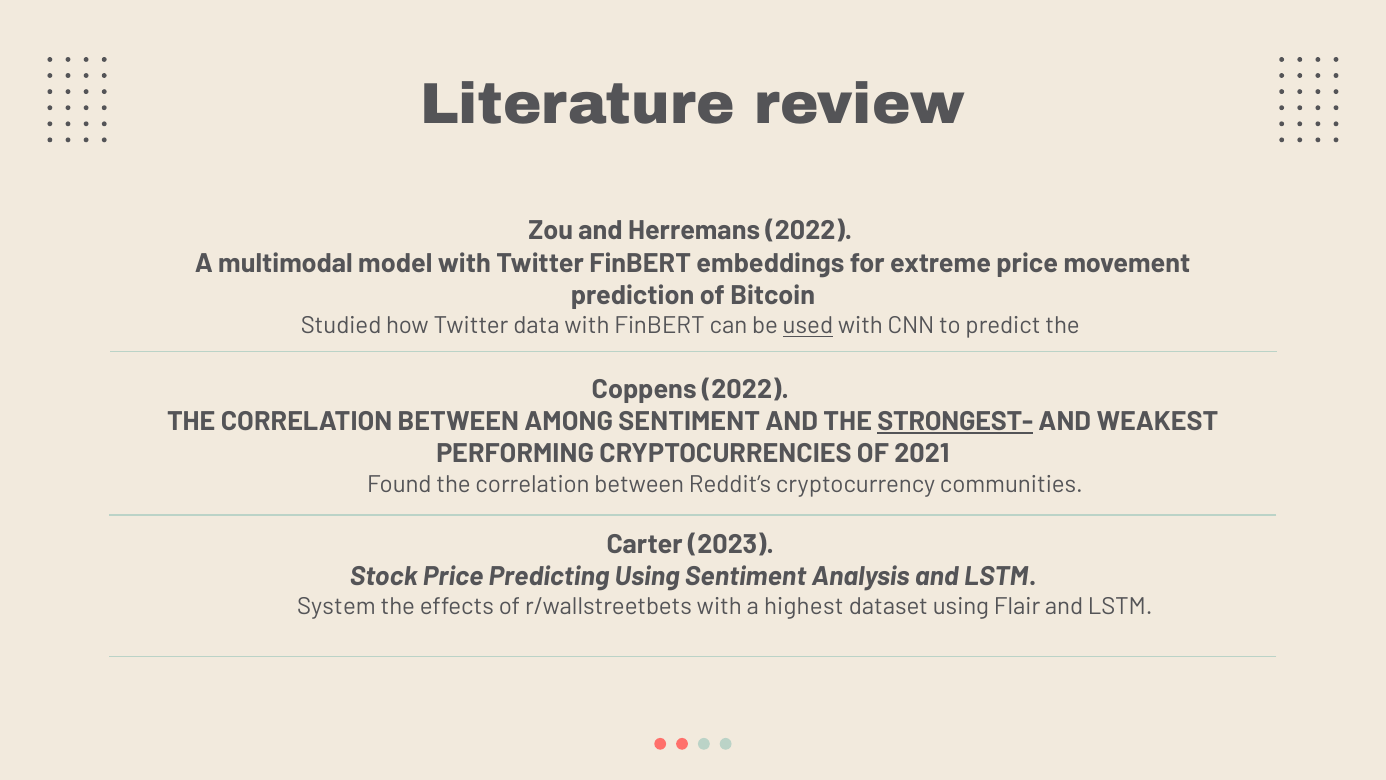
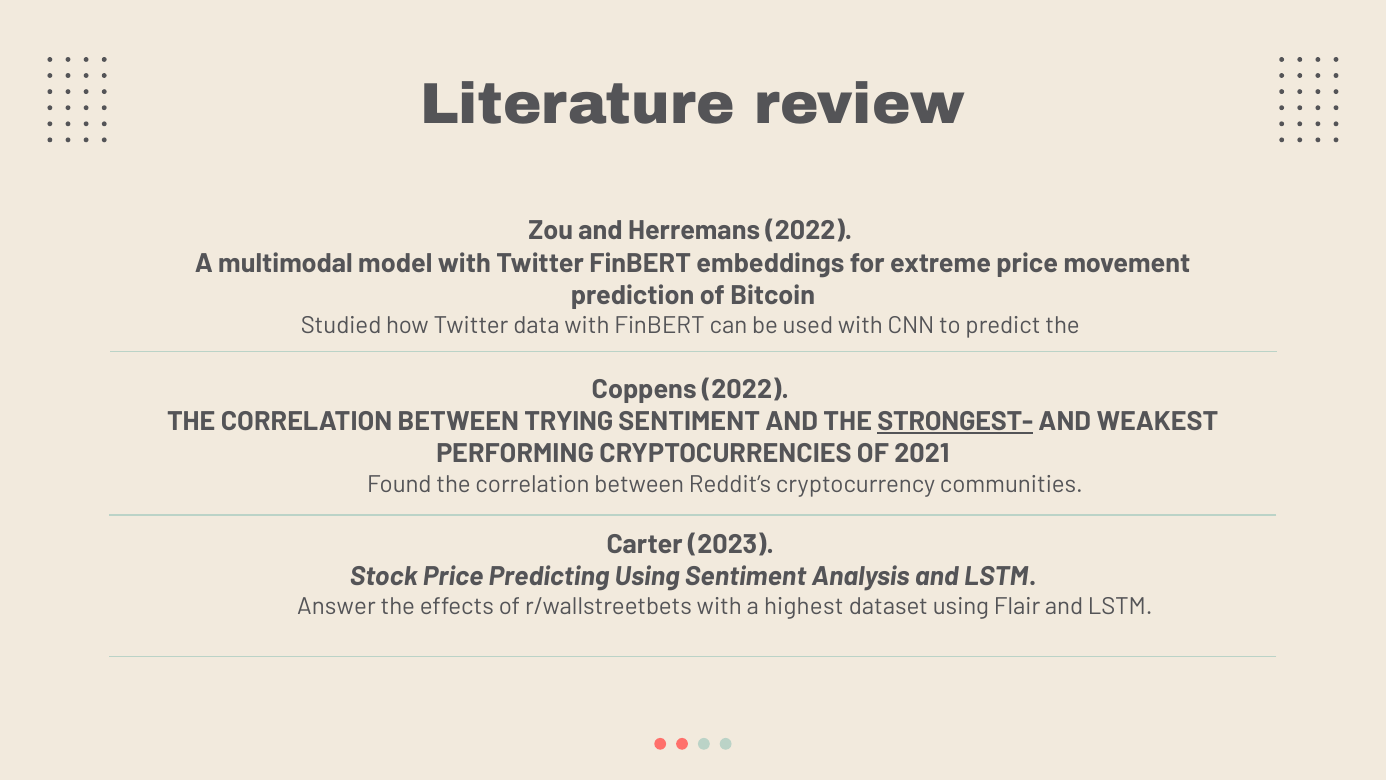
used underline: present -> none
AMONG: AMONG -> TRYING
System: System -> Answer
